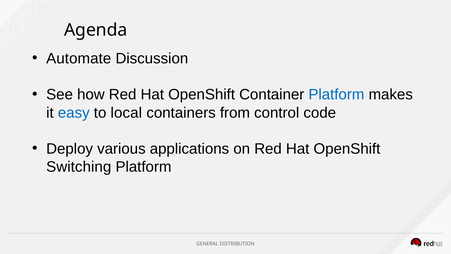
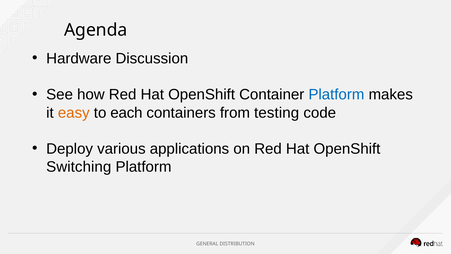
Automate: Automate -> Hardware
easy colour: blue -> orange
local: local -> each
control: control -> testing
